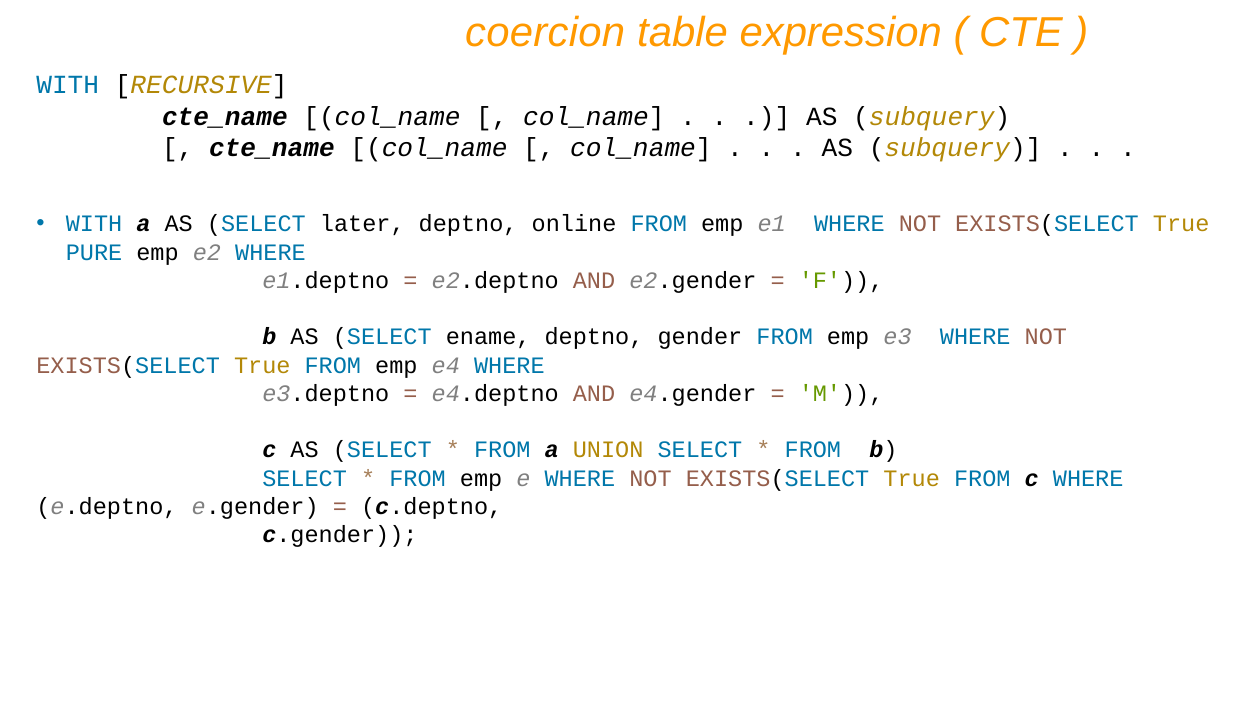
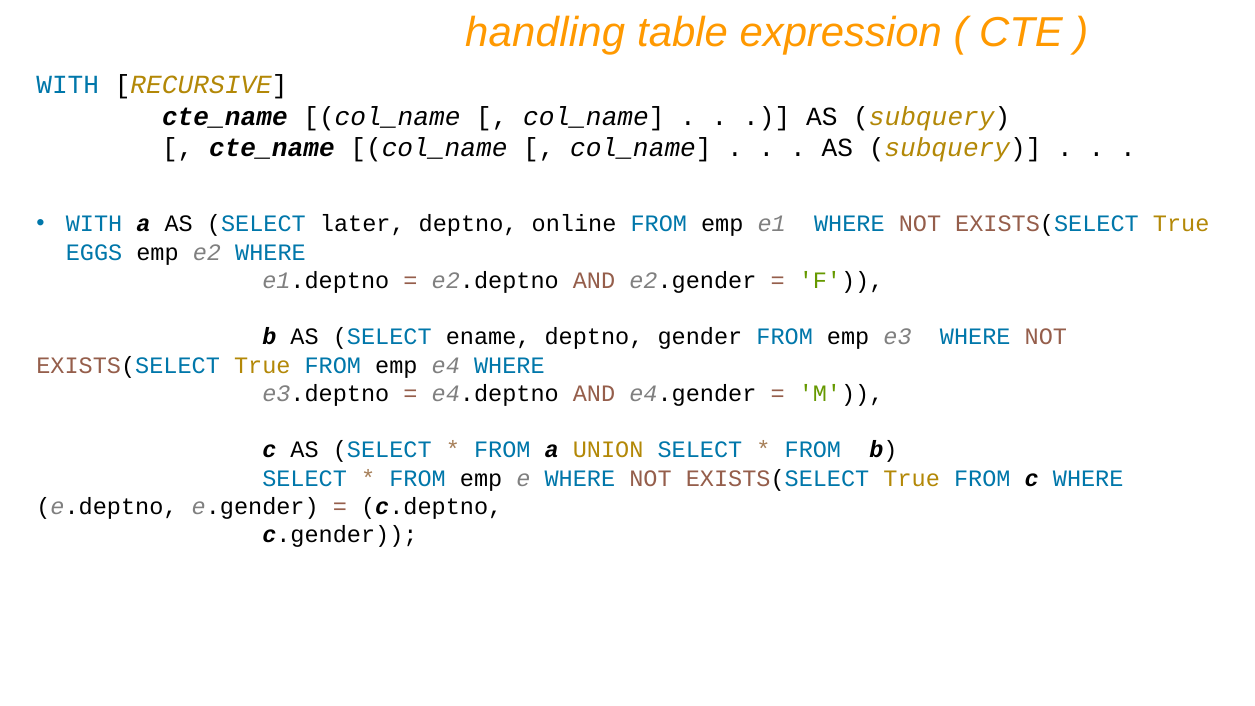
coercion: coercion -> handling
PURE: PURE -> EGGS
